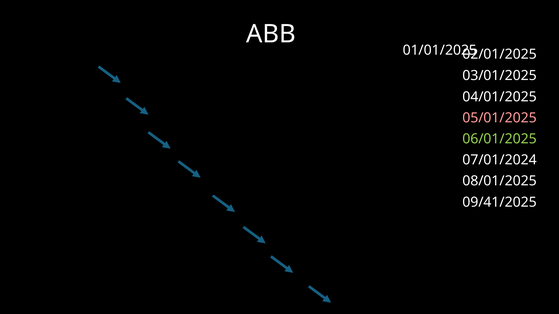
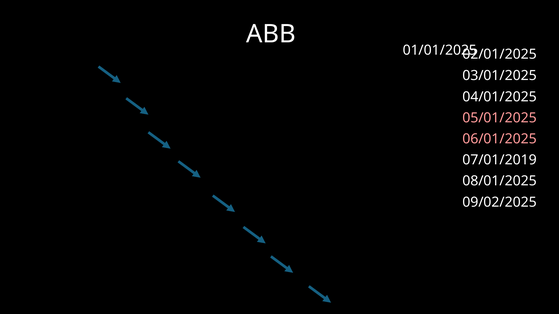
06/01/2025 colour: light green -> pink
07/01/2024: 07/01/2024 -> 07/01/2019
09/41/2025: 09/41/2025 -> 09/02/2025
